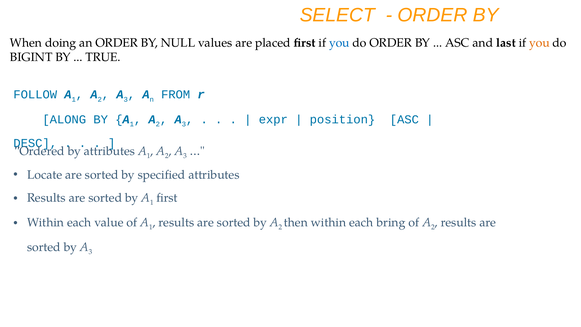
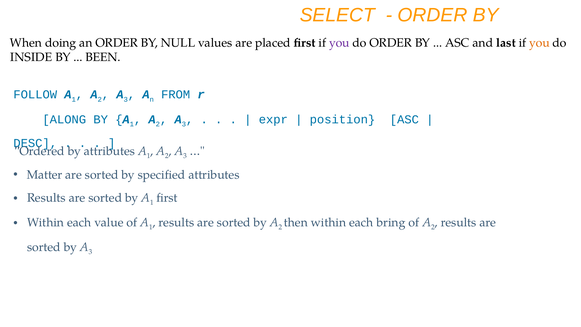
you at (339, 43) colour: blue -> purple
BIGINT: BIGINT -> INSIDE
TRUE: TRUE -> BEEN
Locate: Locate -> Matter
